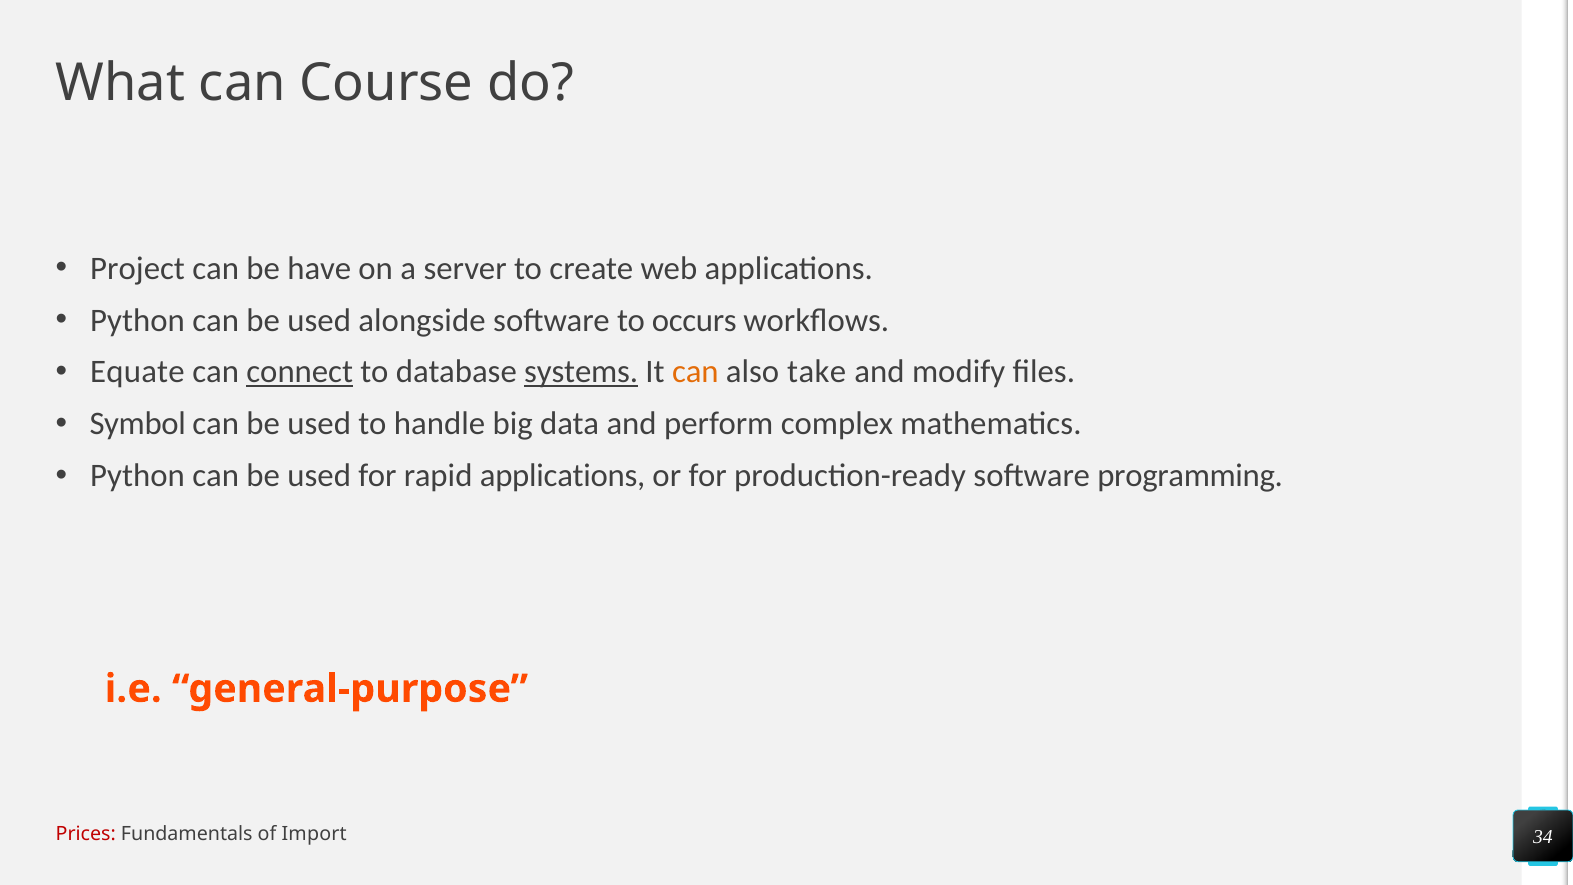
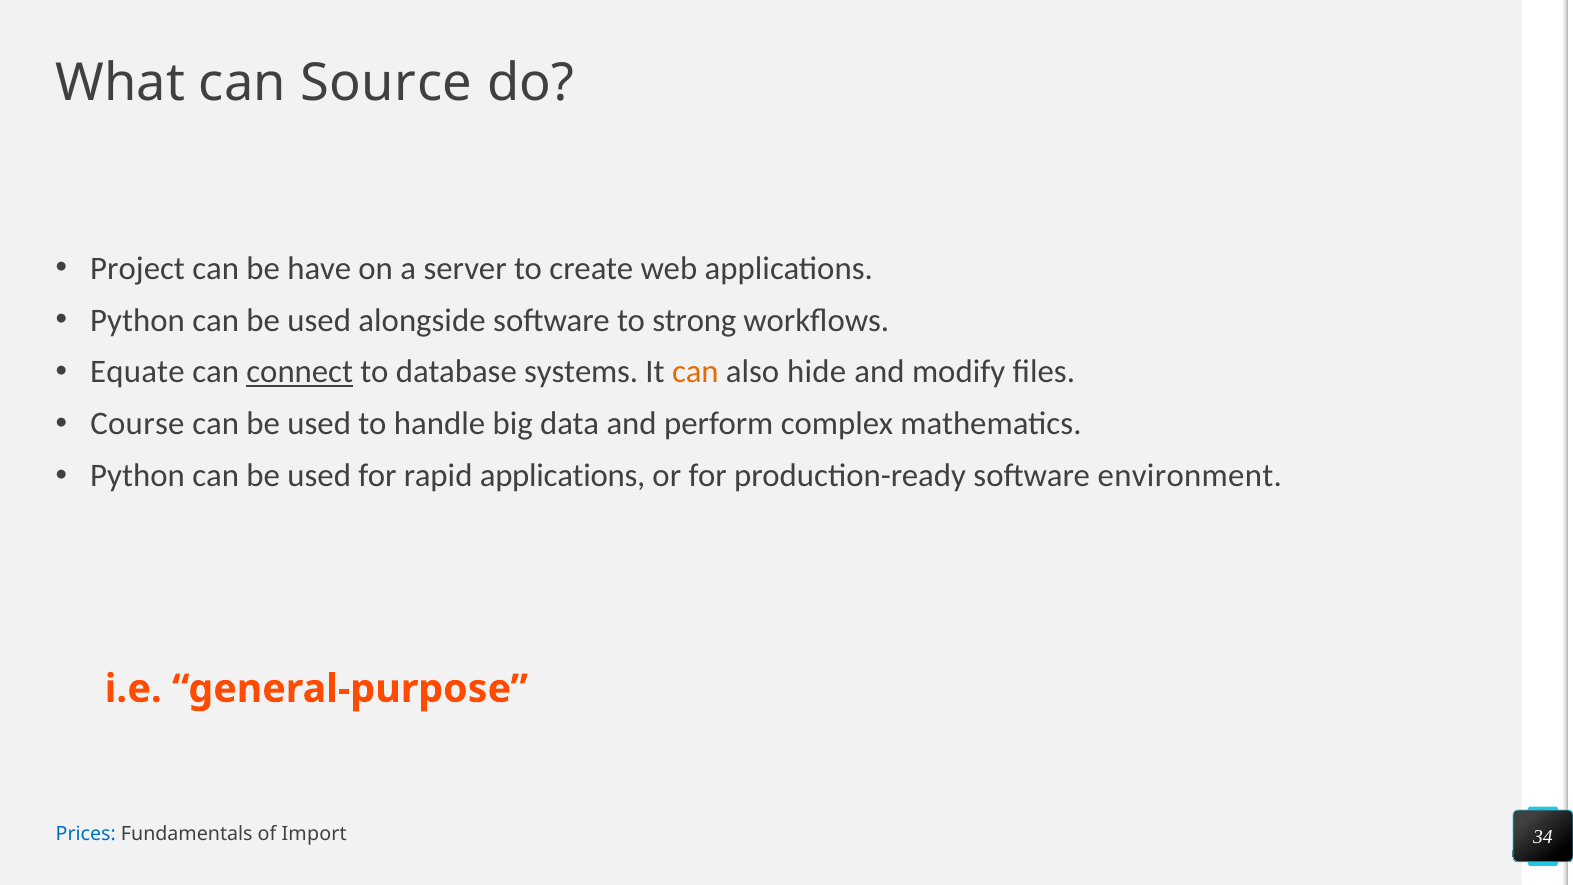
Course: Course -> Source
occurs: occurs -> strong
systems underline: present -> none
take: take -> hide
Symbol: Symbol -> Course
programming: programming -> environment
Prices colour: red -> blue
